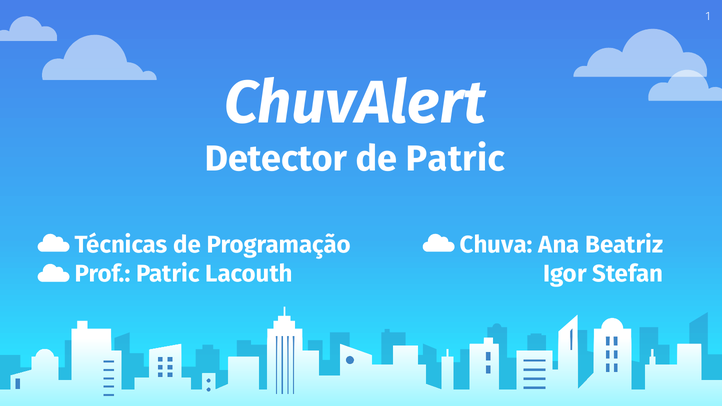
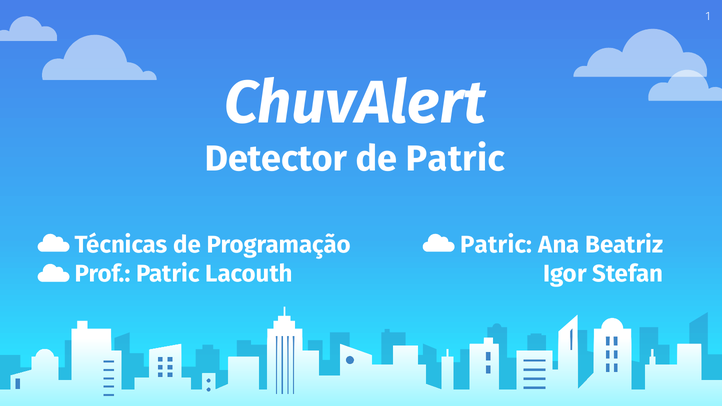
Chuva at (496, 245): Chuva -> Patric
